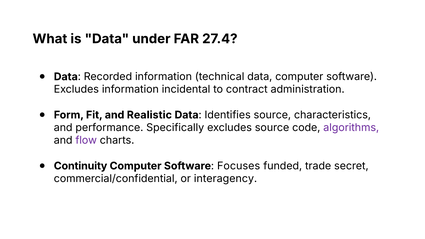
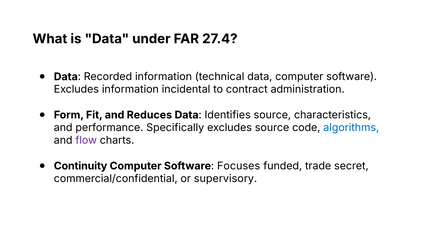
Realistic: Realistic -> Reduces
algorithms colour: purple -> blue
interagency: interagency -> supervisory
